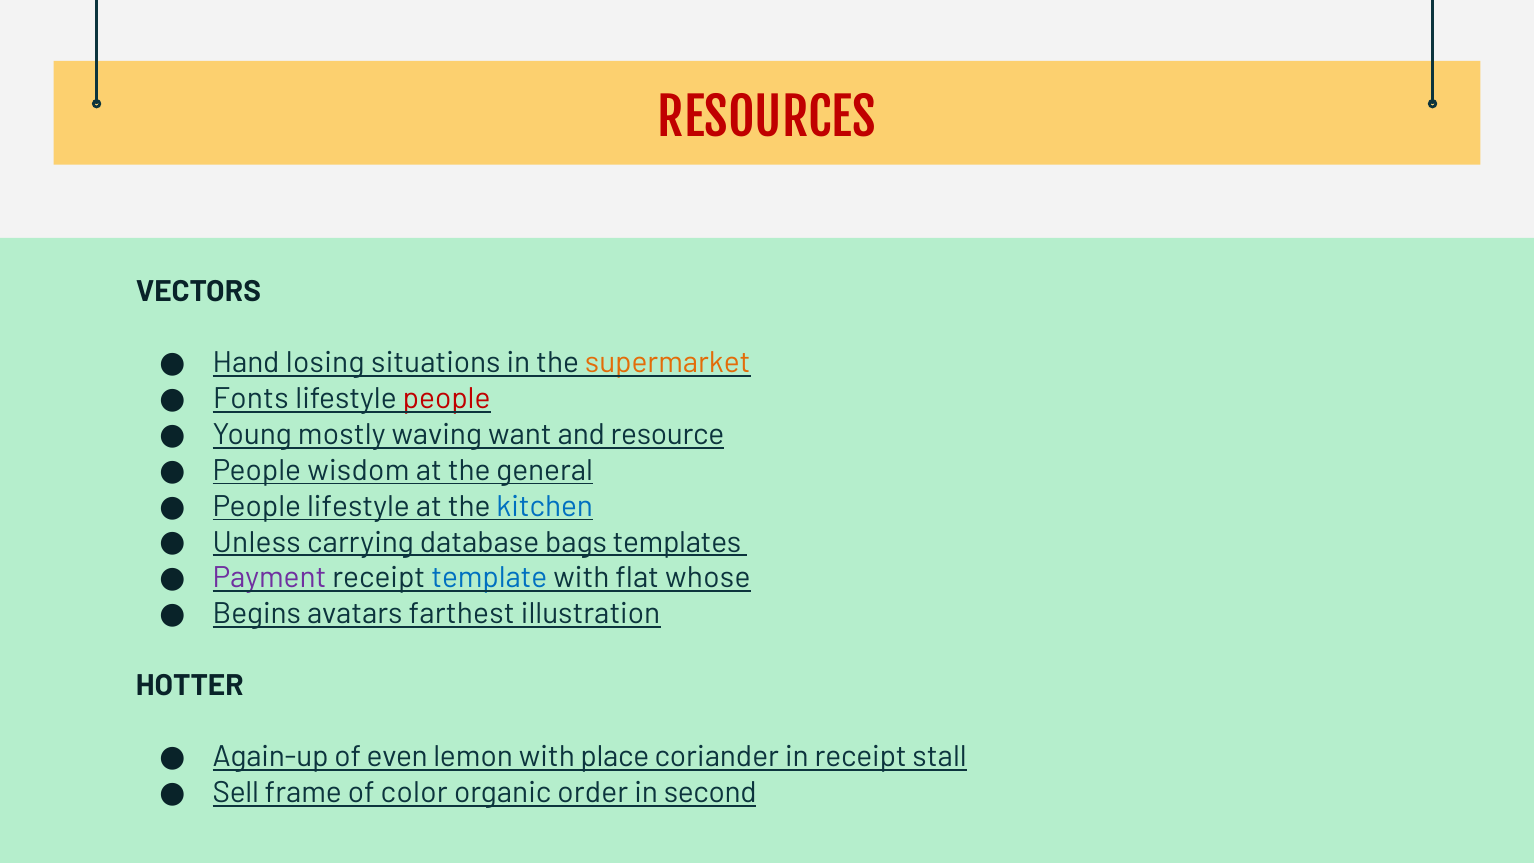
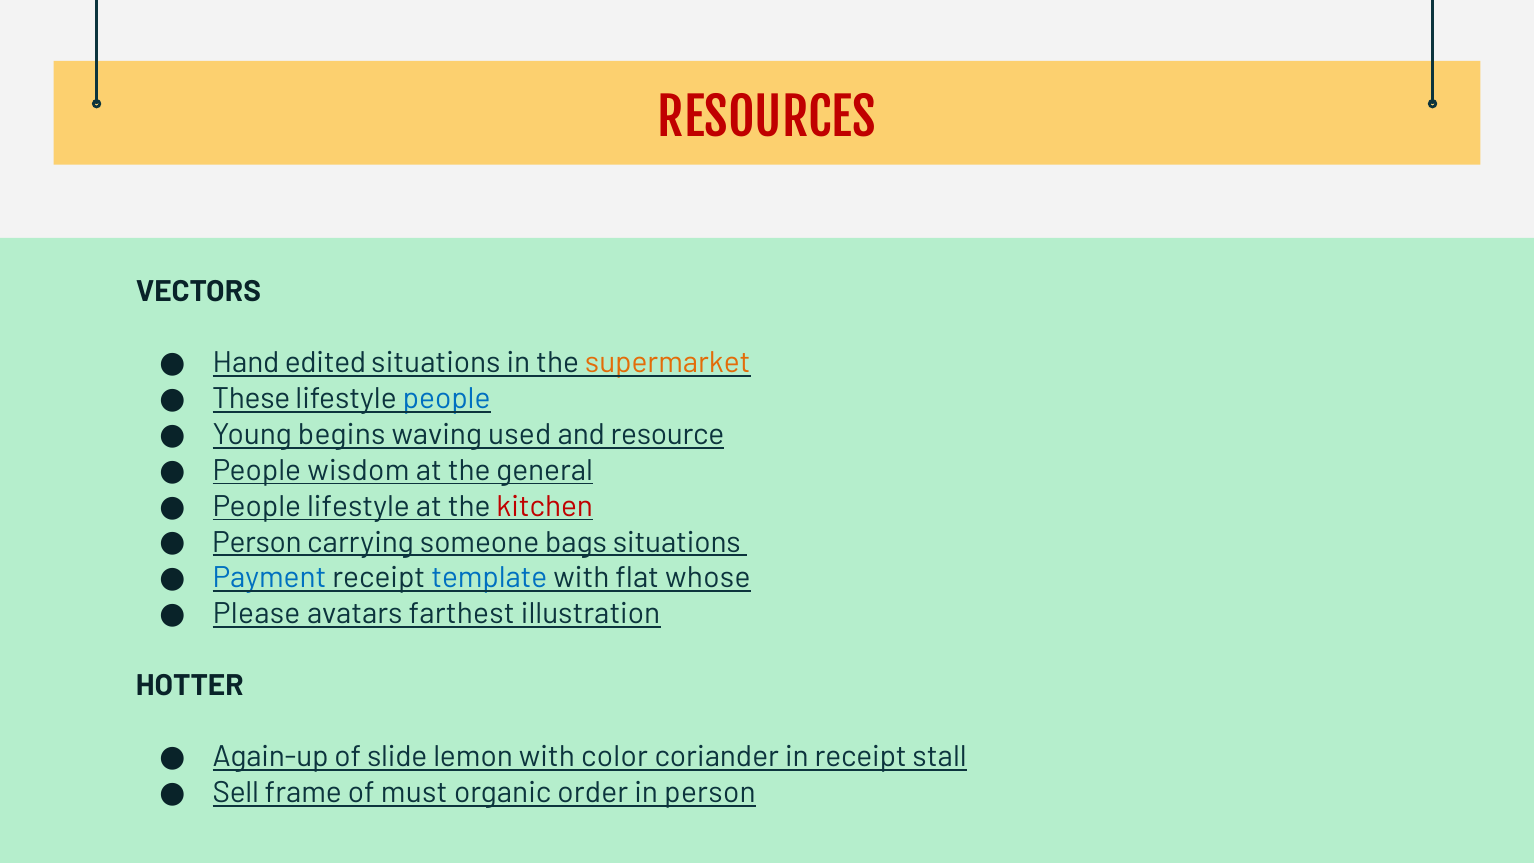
losing: losing -> edited
Fonts: Fonts -> These
people at (447, 399) colour: red -> blue
mostly: mostly -> begins
want: want -> used
kitchen colour: blue -> red
Unless at (257, 542): Unless -> Person
database: database -> someone
bags templates: templates -> situations
Payment colour: purple -> blue
Begins: Begins -> Please
even: even -> slide
place: place -> color
color: color -> must
in second: second -> person
